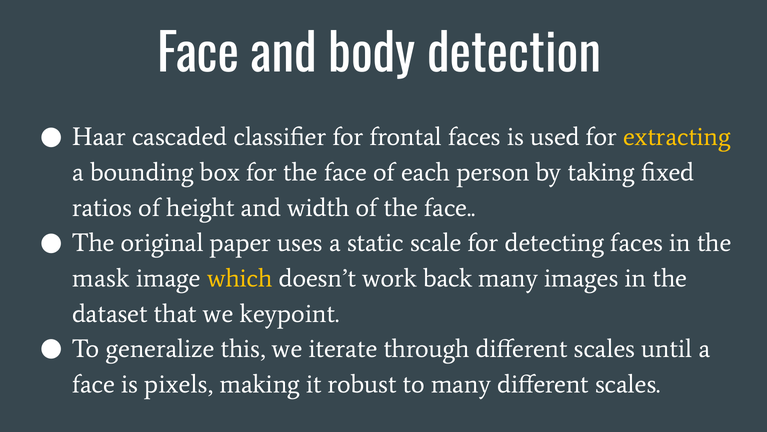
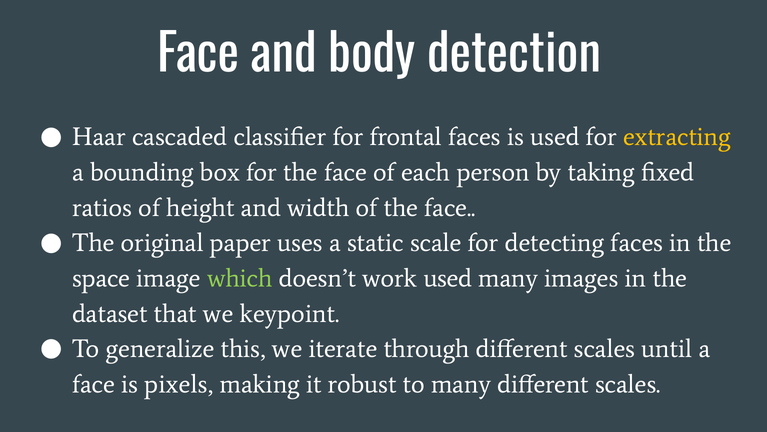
mask: mask -> space
which colour: yellow -> light green
work back: back -> used
